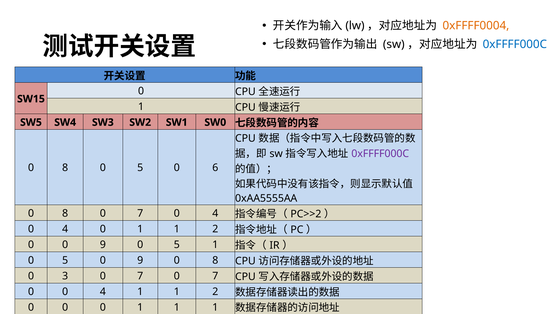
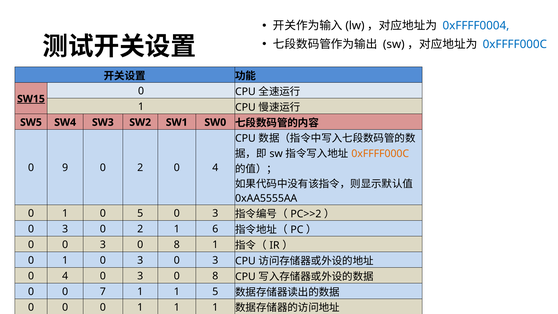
0xFFFF0004 colour: orange -> blue
SW15 underline: none -> present
0xFFFF000C at (380, 154) colour: purple -> orange
8 at (65, 168): 8 -> 9
5 at (140, 168): 5 -> 2
6 at (215, 168): 6 -> 4
8 at (65, 213): 8 -> 1
7 at (140, 213): 7 -> 5
4 at (215, 213): 4 -> 3
4 at (65, 229): 4 -> 3
1 at (140, 229): 1 -> 2
2 at (215, 229): 2 -> 6
0 0 9: 9 -> 3
5 at (177, 245): 5 -> 8
5 at (65, 260): 5 -> 1
9 at (140, 260): 9 -> 3
8 at (215, 260): 8 -> 3
3 at (65, 276): 3 -> 4
7 at (140, 276): 7 -> 3
7 at (215, 276): 7 -> 8
0 0 4: 4 -> 7
2 at (215, 292): 2 -> 5
